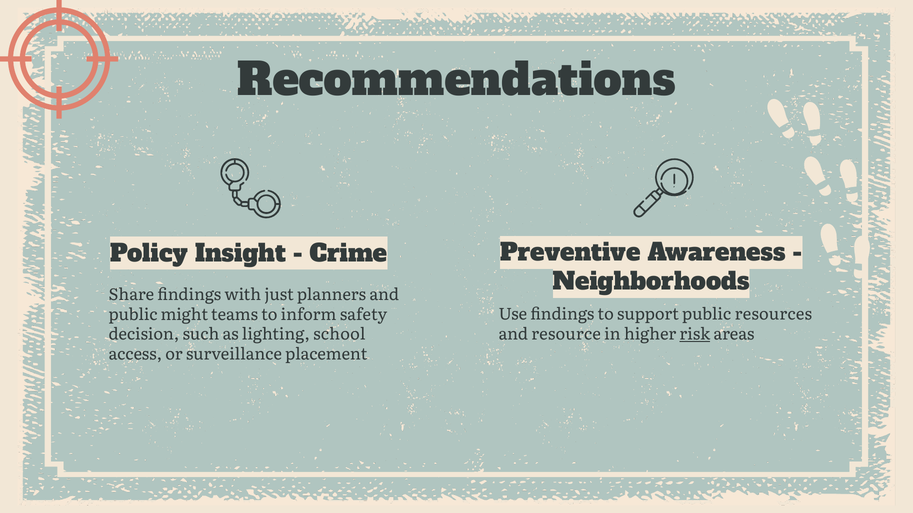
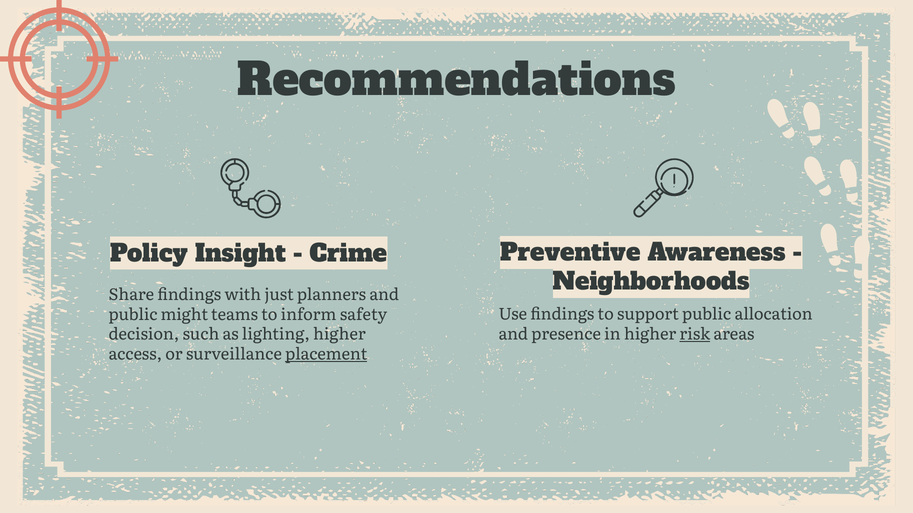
resources: resources -> allocation
resource: resource -> presence
lighting school: school -> higher
placement underline: none -> present
